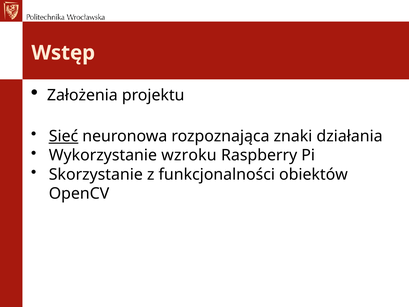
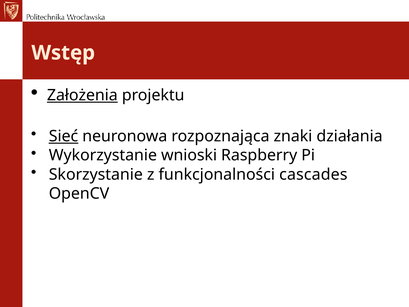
Założenia underline: none -> present
wzroku: wzroku -> wnioski
obiektów: obiektów -> cascades
